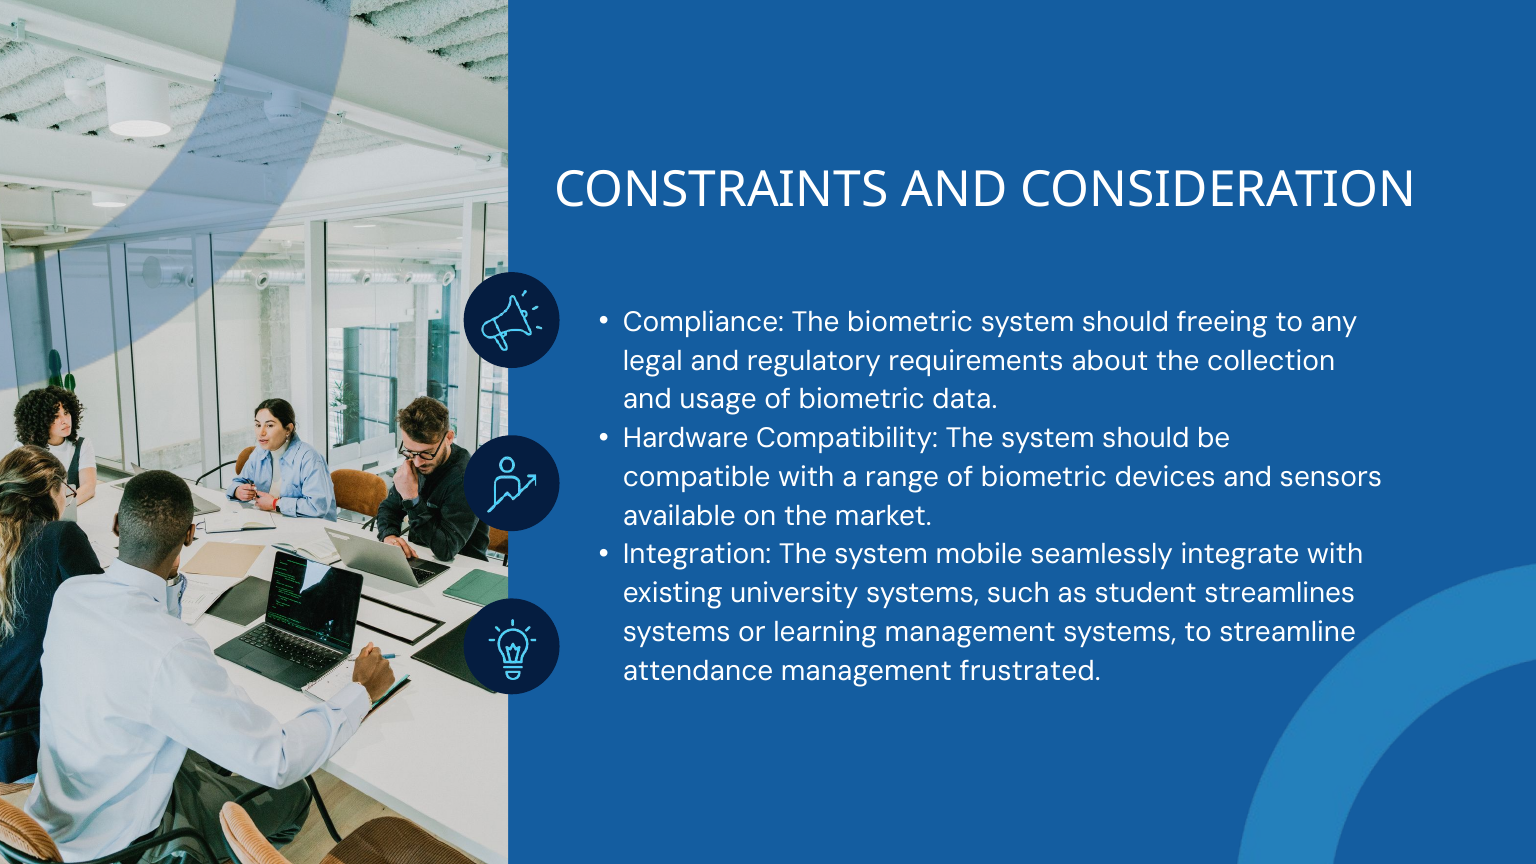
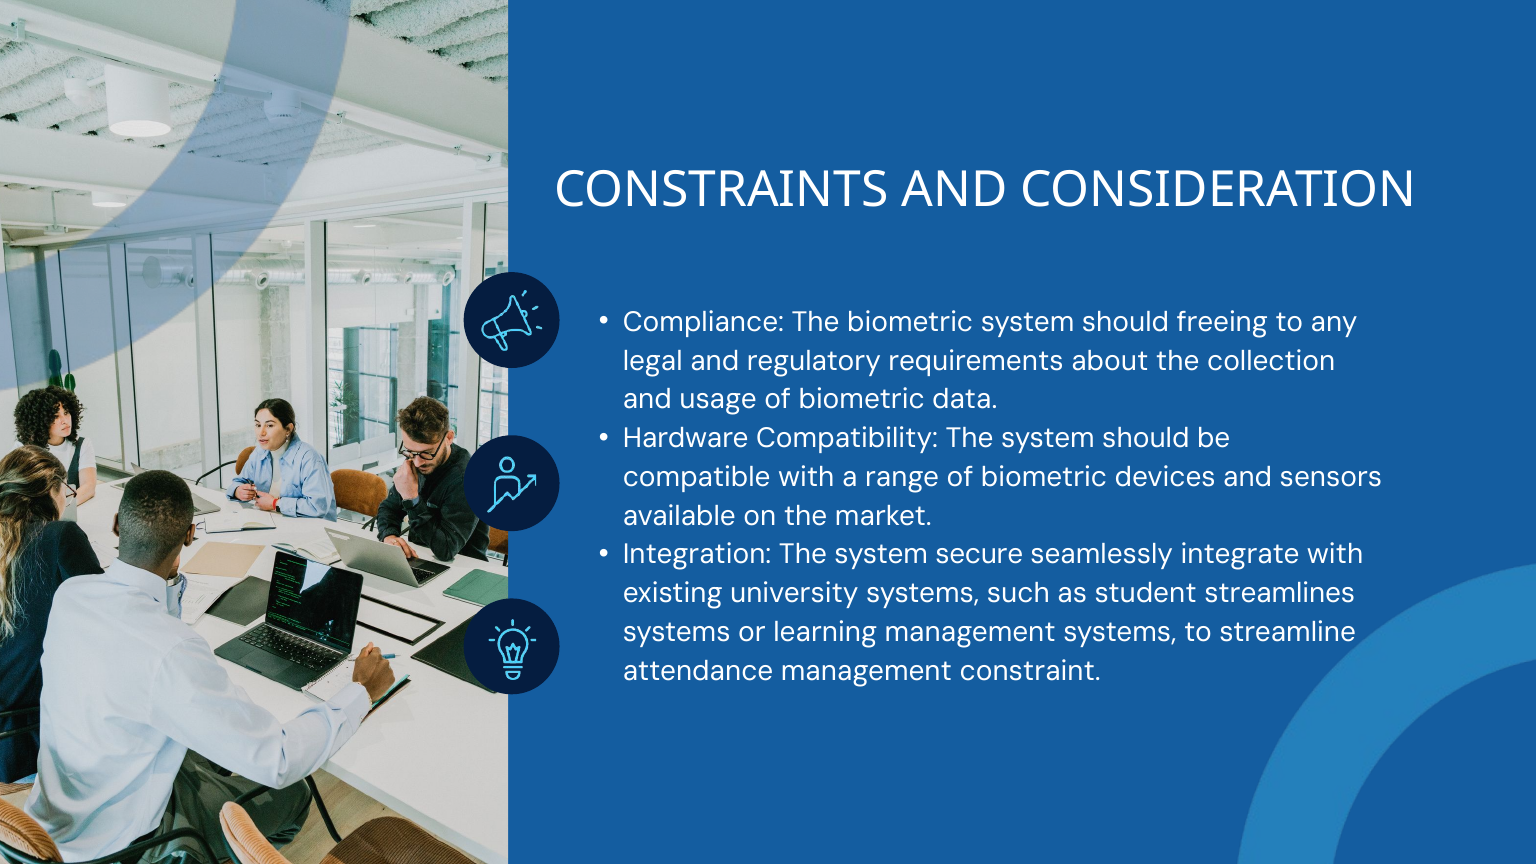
mobile: mobile -> secure
frustrated: frustrated -> constraint
